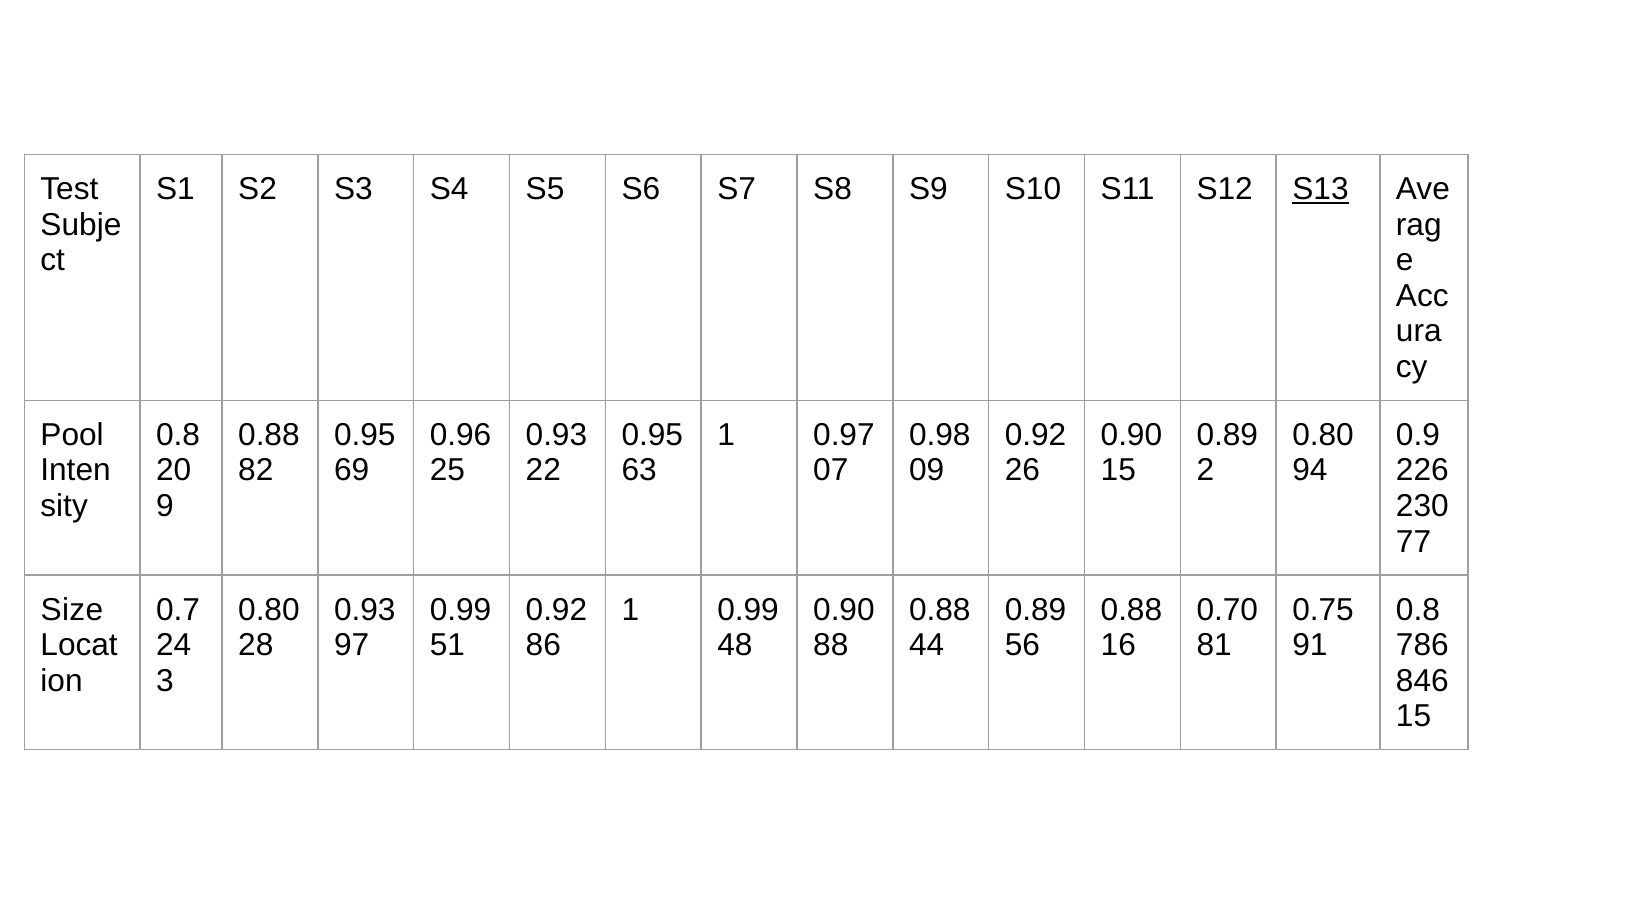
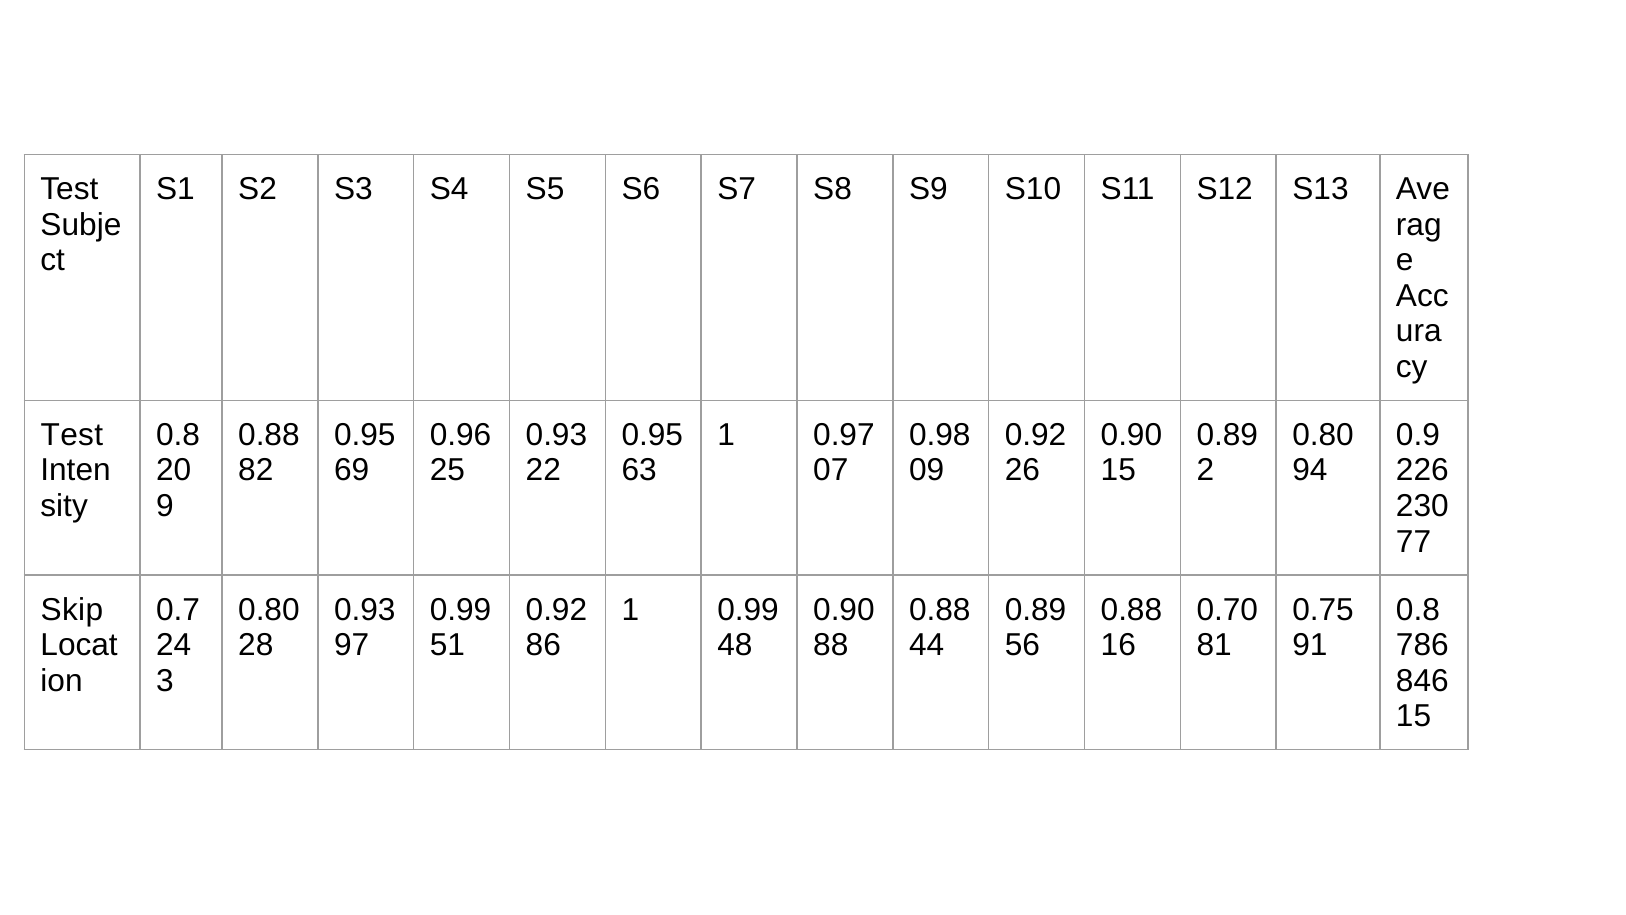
S13 underline: present -> none
Pool at (72, 435): Pool -> Test
Size: Size -> Skip
